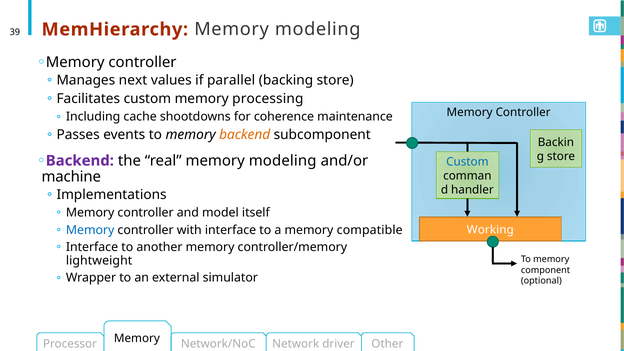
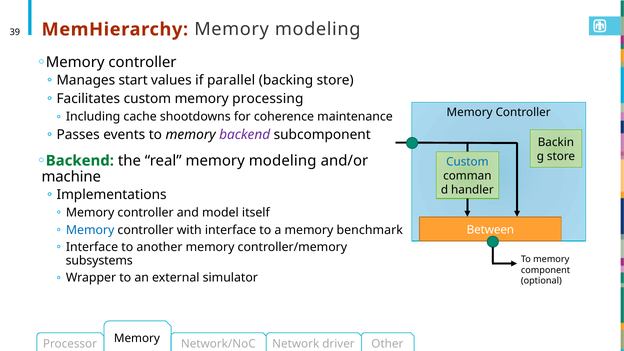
next: next -> start
backend at (245, 135) colour: orange -> purple
Backend at (80, 161) colour: purple -> green
compatible: compatible -> benchmark
Working: Working -> Between
lightweight: lightweight -> subsystems
